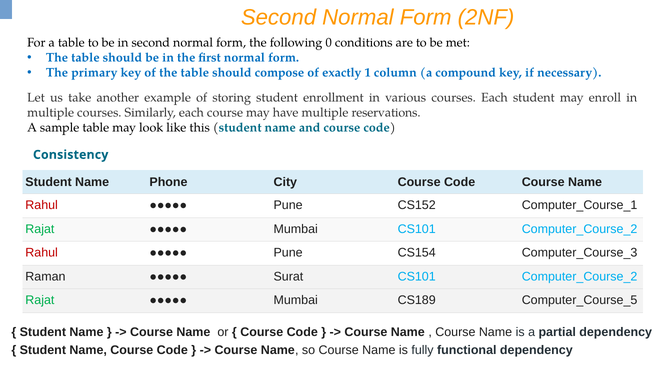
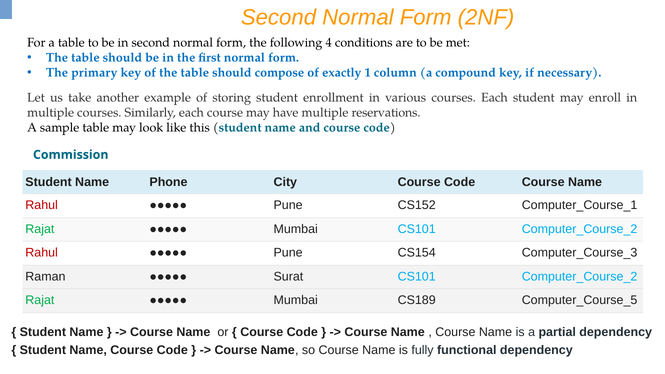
0: 0 -> 4
Consistency: Consistency -> Commission
